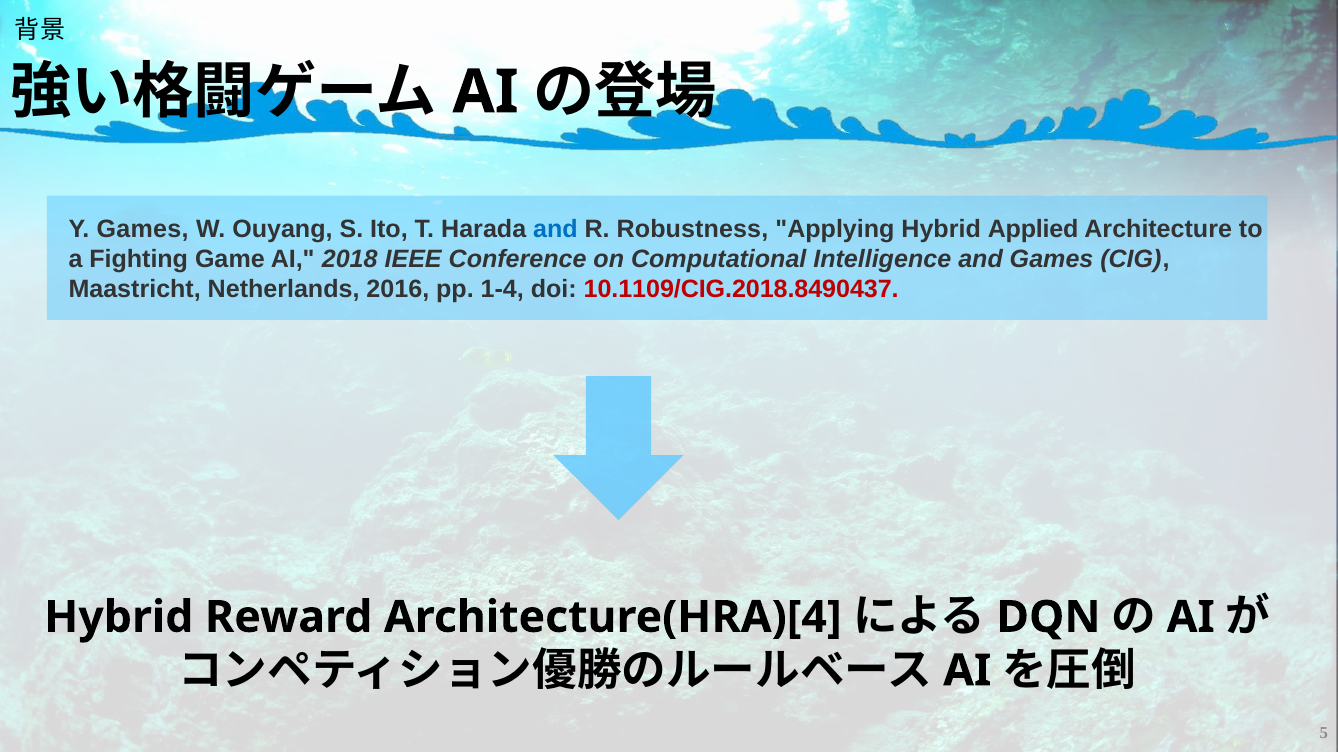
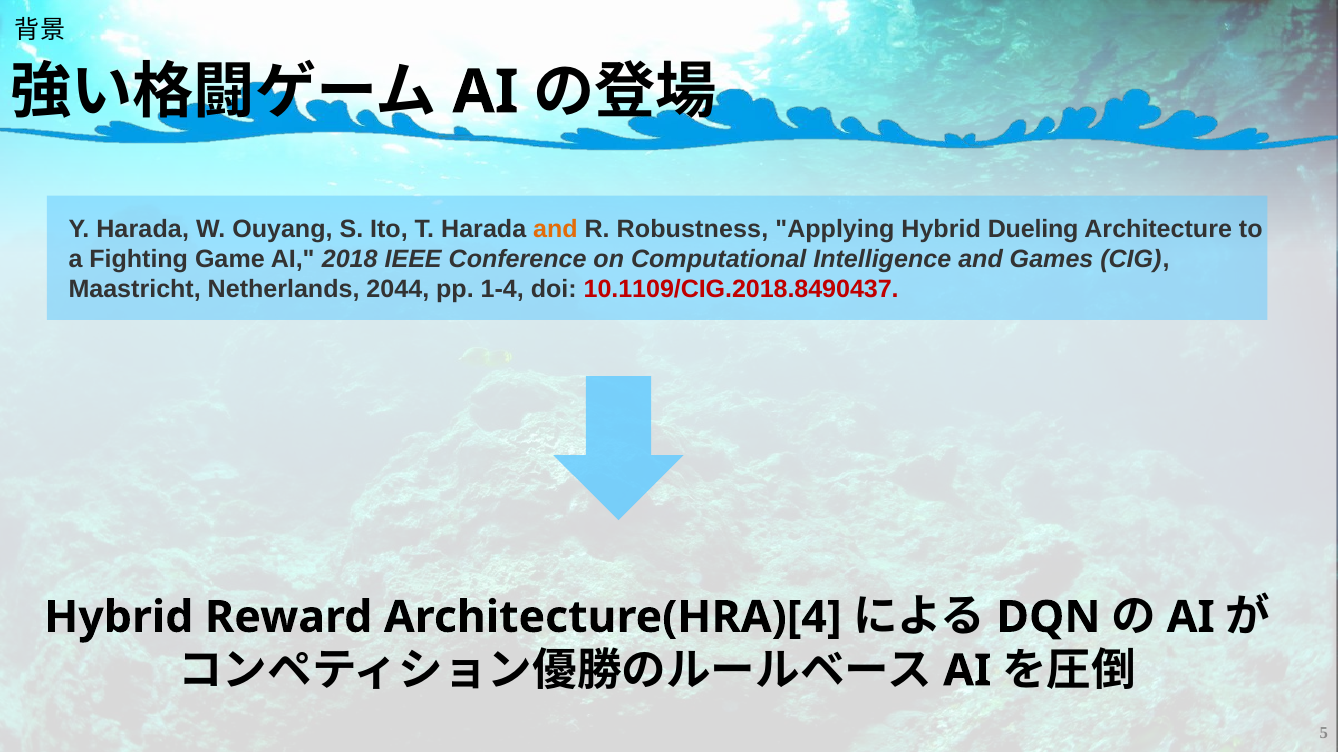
Y Games: Games -> Harada
and at (555, 229) colour: blue -> orange
Applied: Applied -> Dueling
2016: 2016 -> 2044
